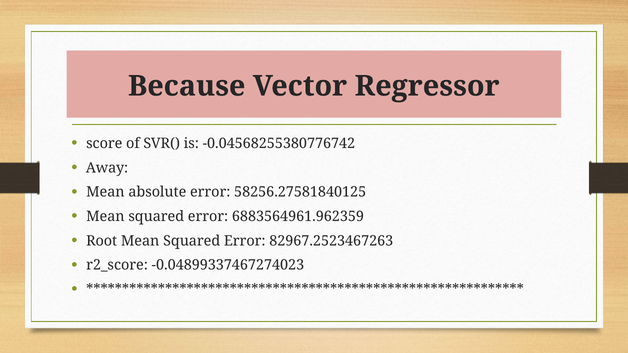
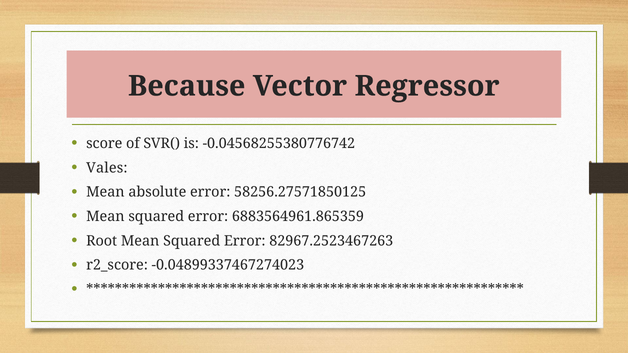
Away: Away -> Vales
58256.27581840125: 58256.27581840125 -> 58256.27571850125
6883564961.962359: 6883564961.962359 -> 6883564961.865359
